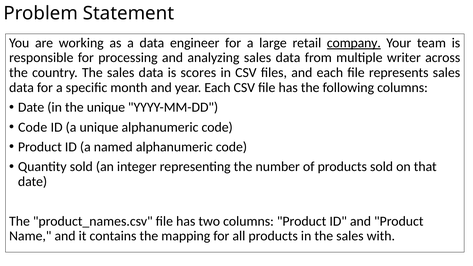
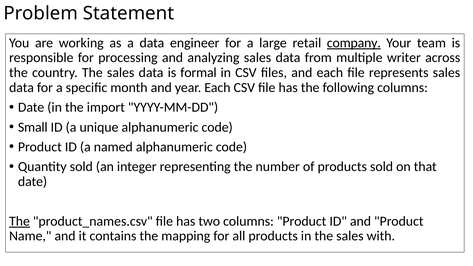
scores: scores -> formal
the unique: unique -> import
Code at (33, 127): Code -> Small
The at (19, 221) underline: none -> present
